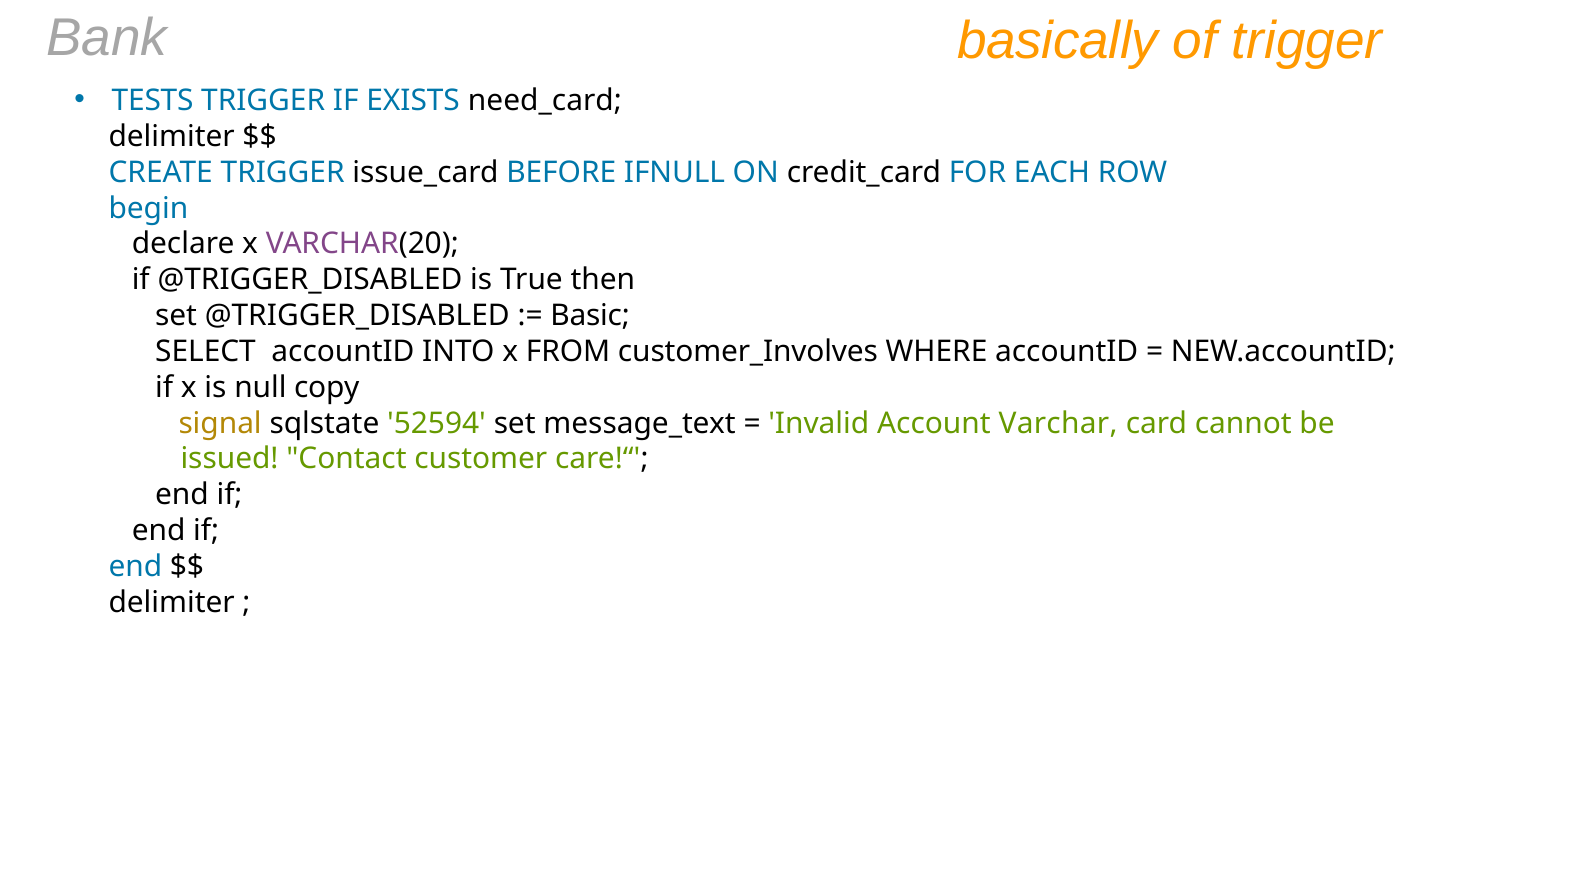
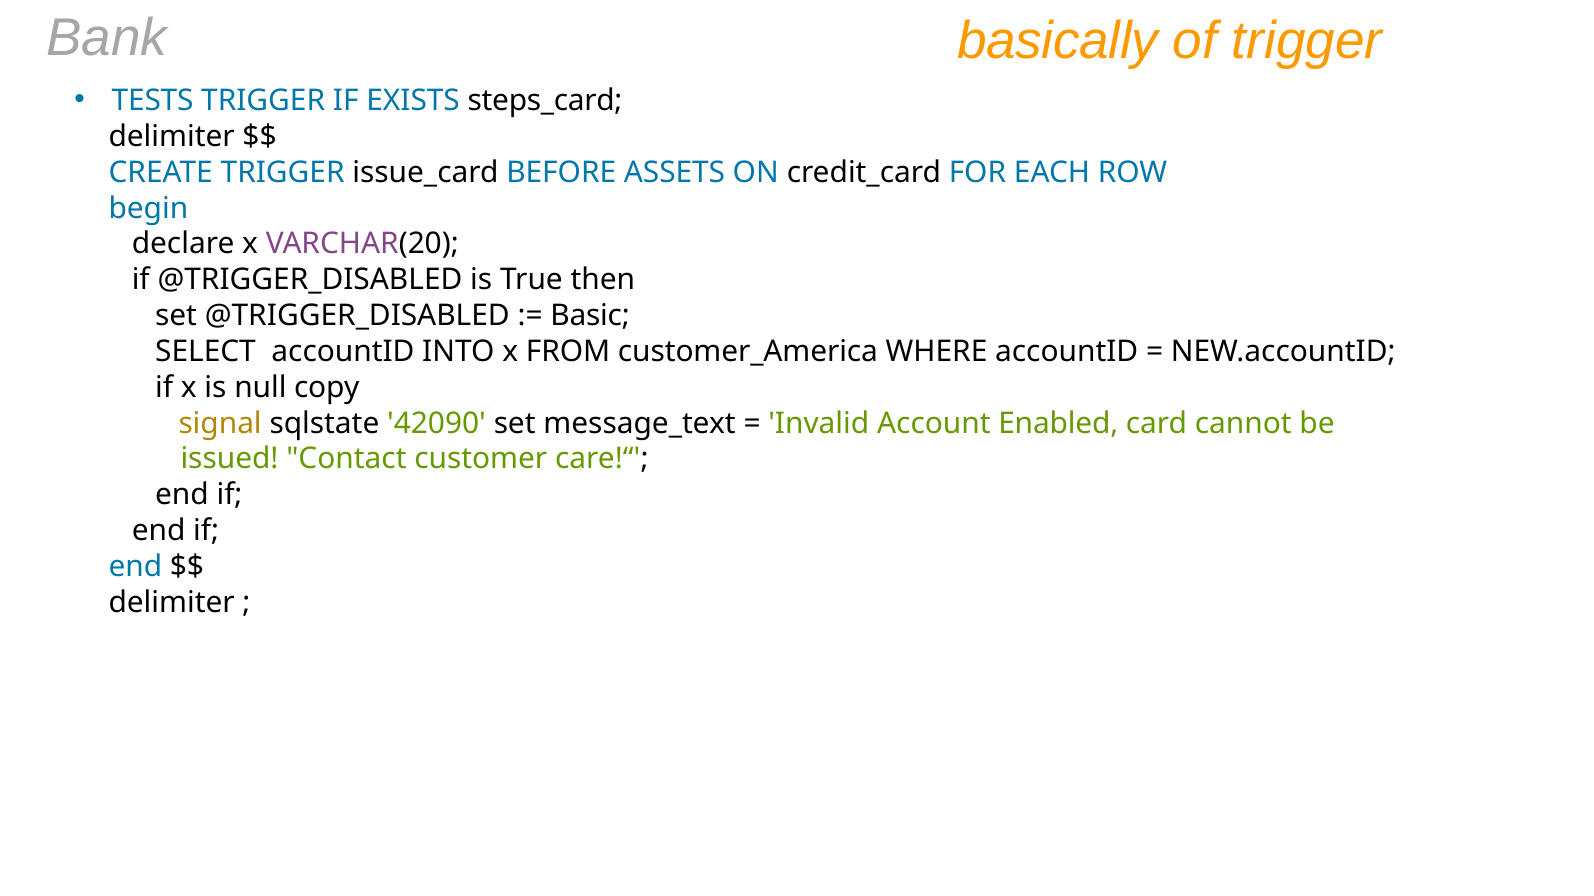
need_card: need_card -> steps_card
IFNULL: IFNULL -> ASSETS
customer_Involves: customer_Involves -> customer_America
52594: 52594 -> 42090
Varchar: Varchar -> Enabled
